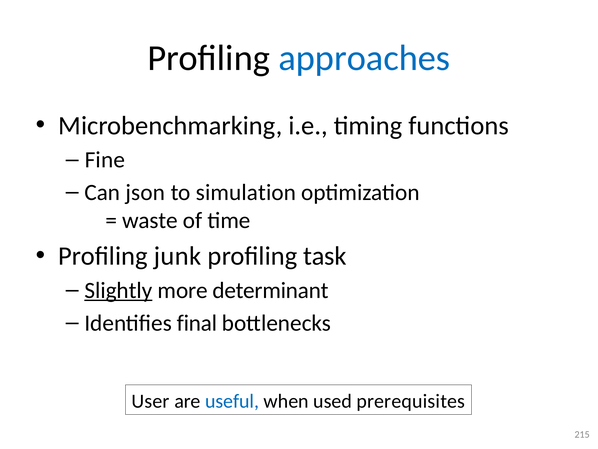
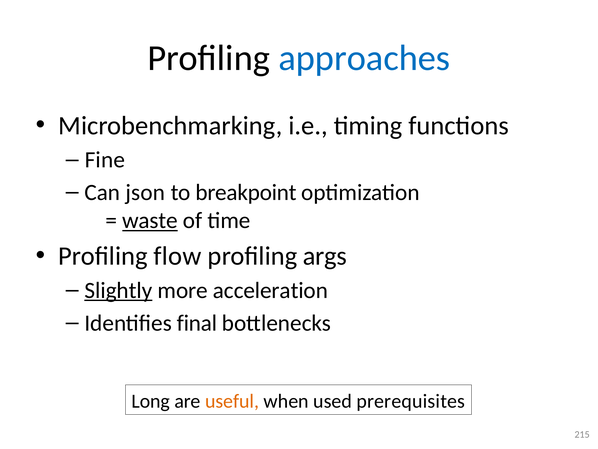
simulation: simulation -> breakpoint
waste underline: none -> present
junk: junk -> flow
task: task -> args
determinant: determinant -> acceleration
User: User -> Long
useful colour: blue -> orange
